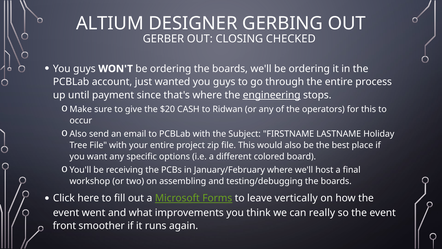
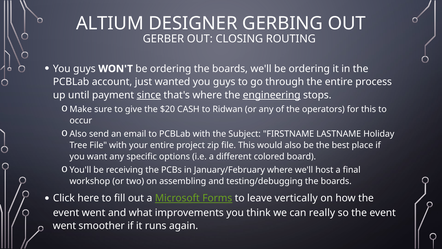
CHECKED: CHECKED -> ROUTING
since underline: none -> present
front at (64, 226): front -> went
